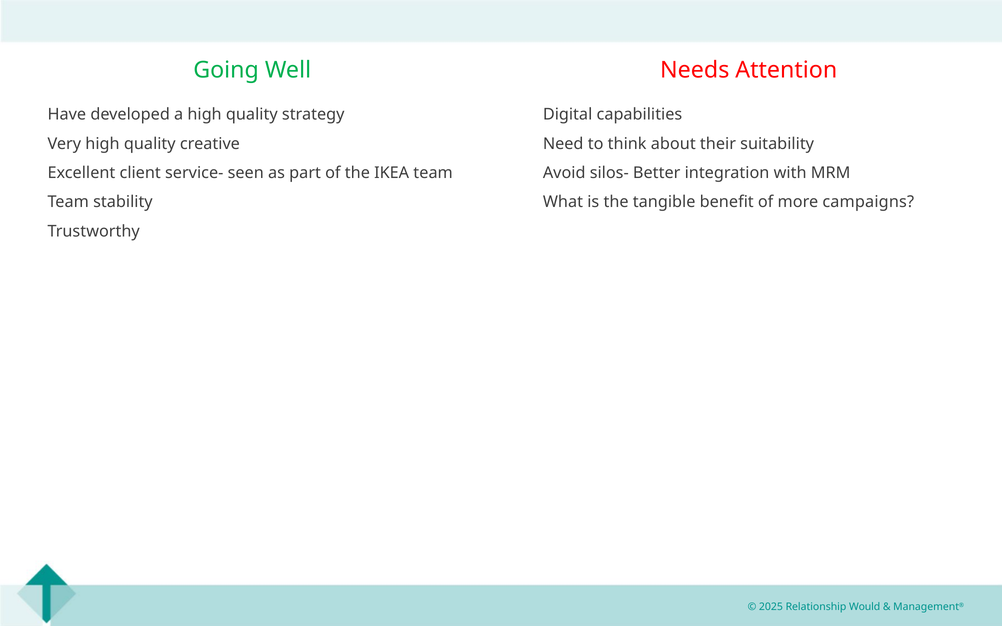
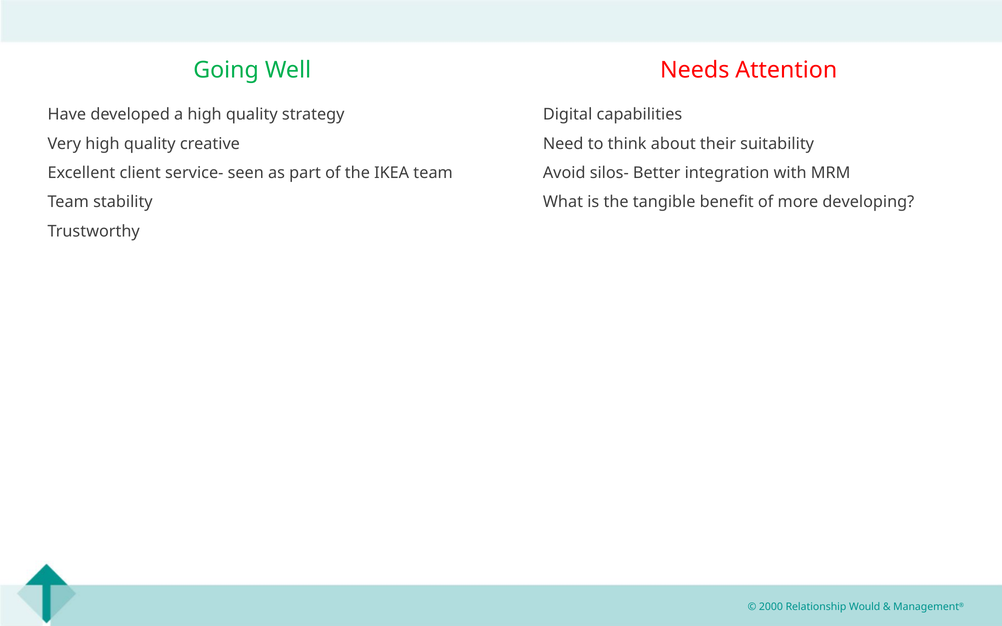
campaigns: campaigns -> developing
2025: 2025 -> 2000
